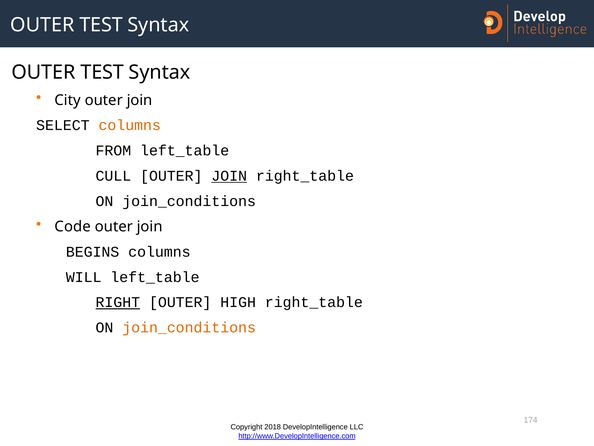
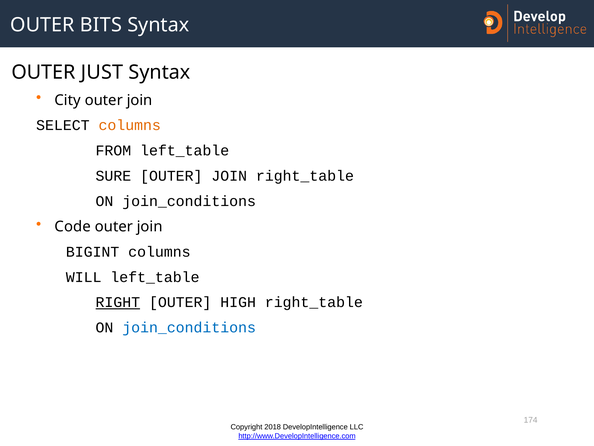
TEST at (101, 25): TEST -> BITS
TEST at (102, 72): TEST -> JUST
CULL: CULL -> SURE
JOIN at (229, 176) underline: present -> none
BEGINS: BEGINS -> BIGINT
join_conditions at (189, 327) colour: orange -> blue
